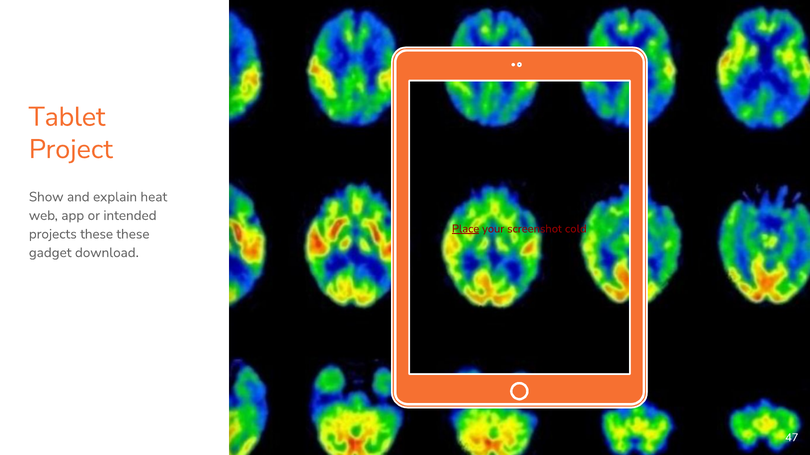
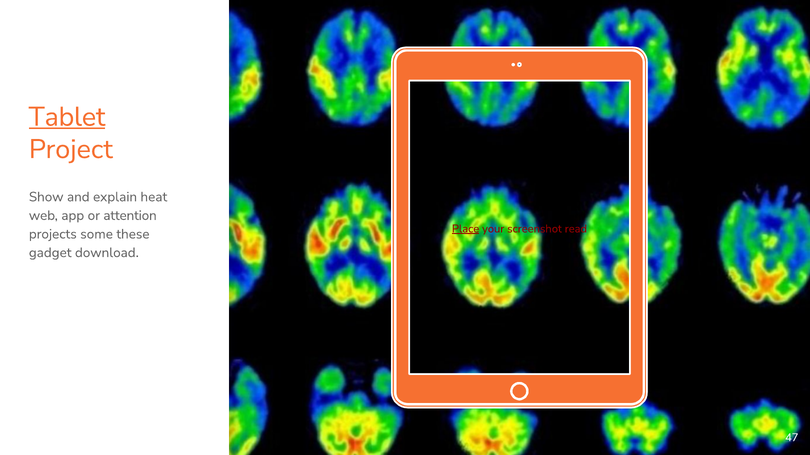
Tablet underline: none -> present
intended: intended -> attention
cold: cold -> read
projects these: these -> some
